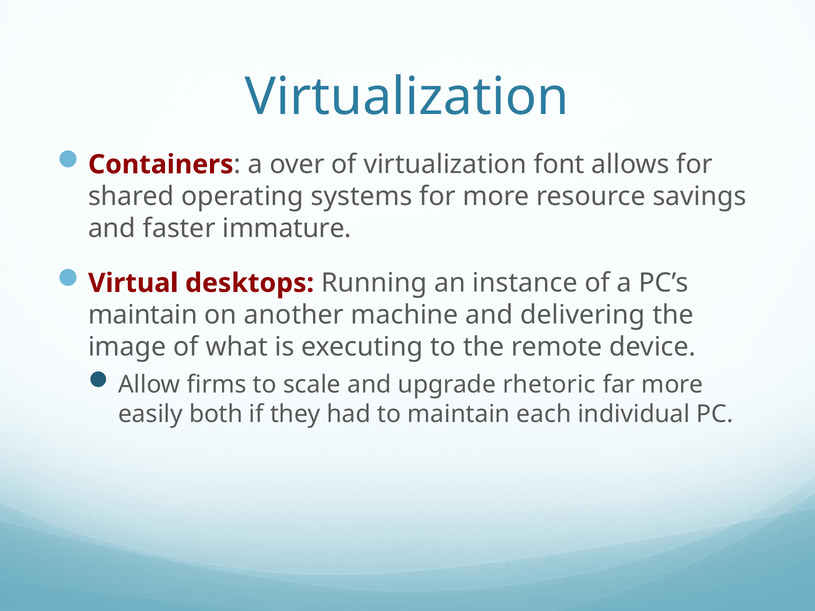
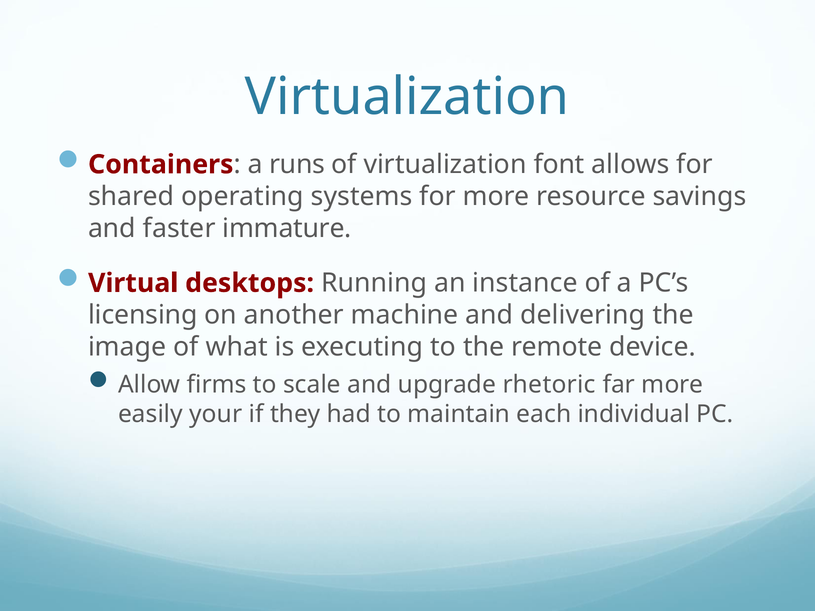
over: over -> runs
maintain at (143, 315): maintain -> licensing
both: both -> your
